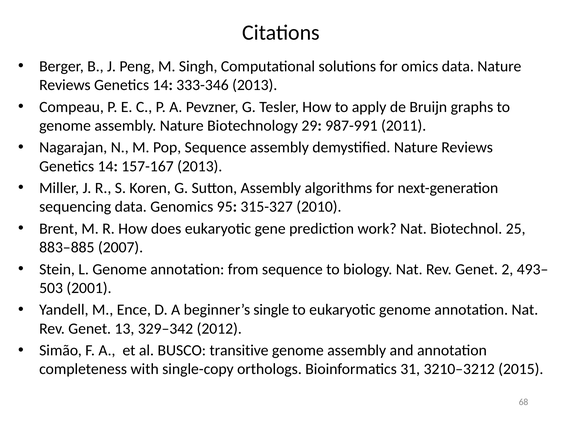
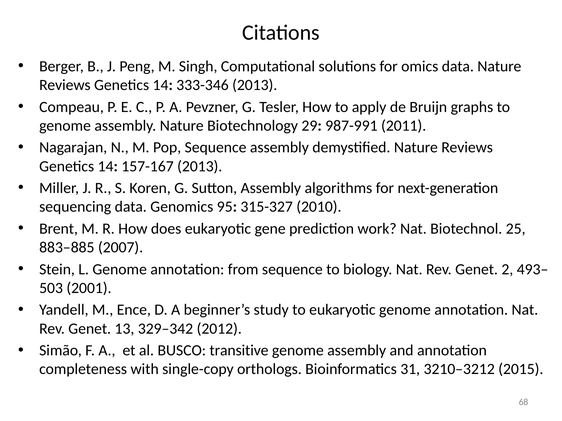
single: single -> study
